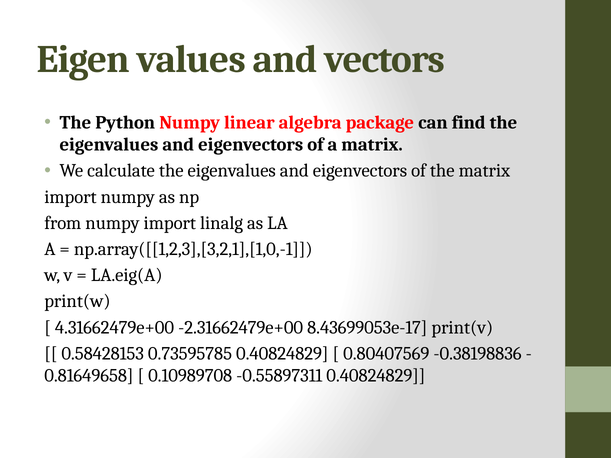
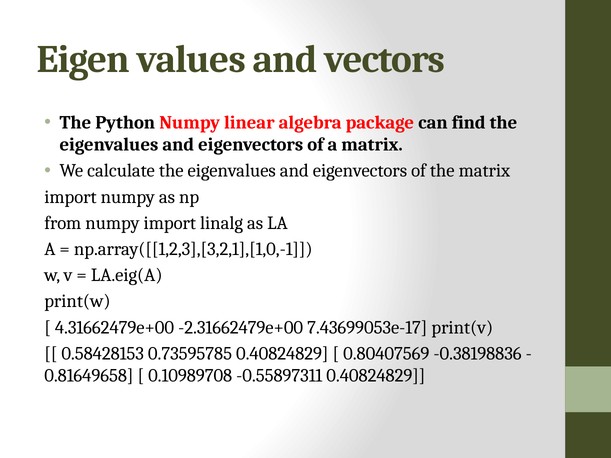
8.43699053e-17: 8.43699053e-17 -> 7.43699053e-17
